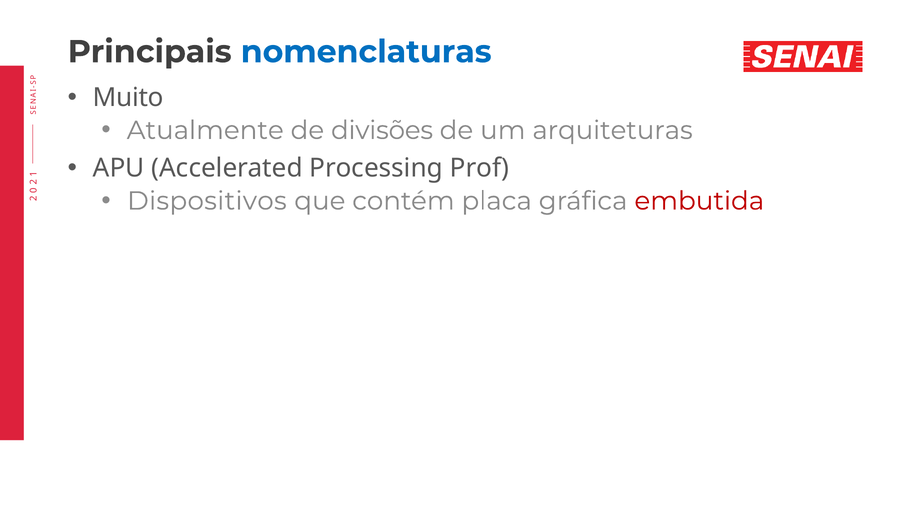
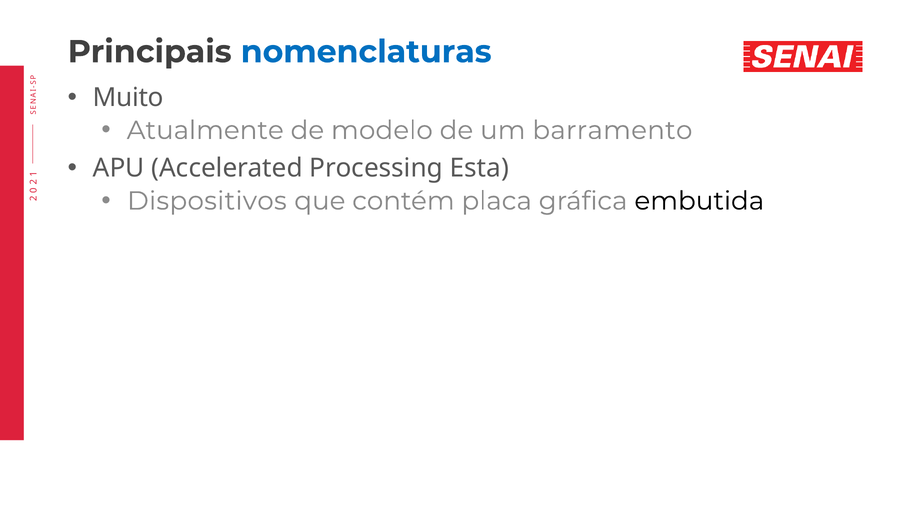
divisões: divisões -> modelo
arquiteturas: arquiteturas -> barramento
Prof: Prof -> Esta
embutida colour: red -> black
